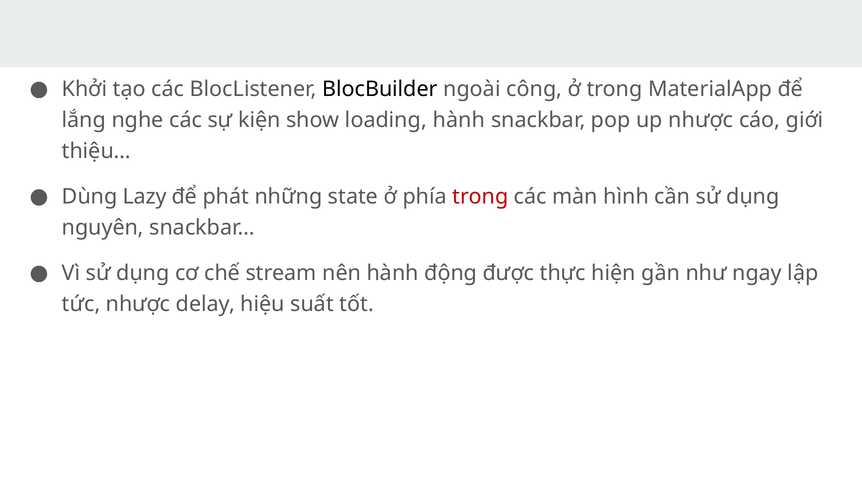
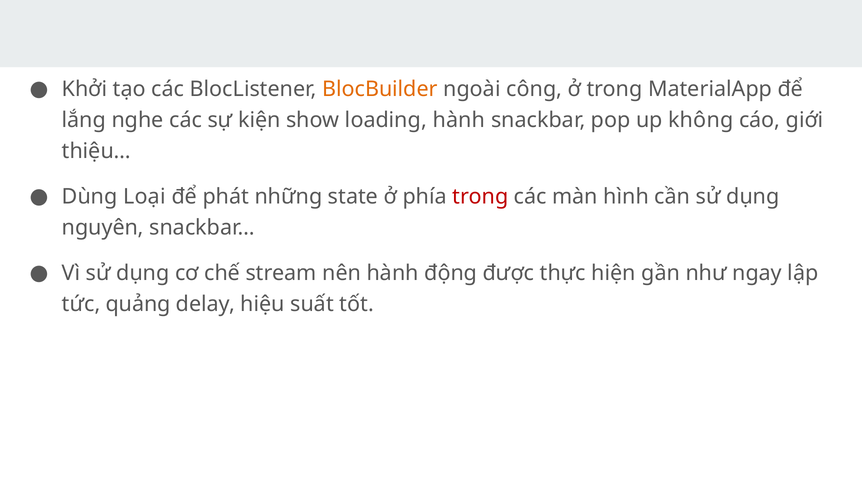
BlocBuilder colour: black -> orange
up nhược: nhược -> không
Lazy: Lazy -> Loại
tức nhược: nhược -> quảng
